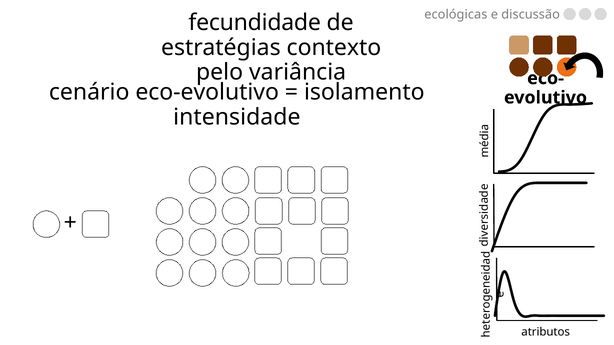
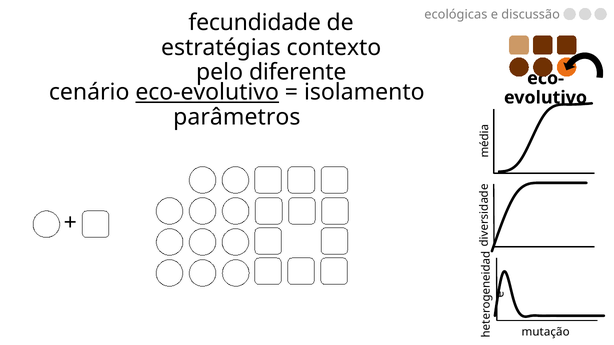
variância: variância -> diferente
eco-evolutivo underline: none -> present
intensidade: intensidade -> parâmetros
atributos: atributos -> mutação
